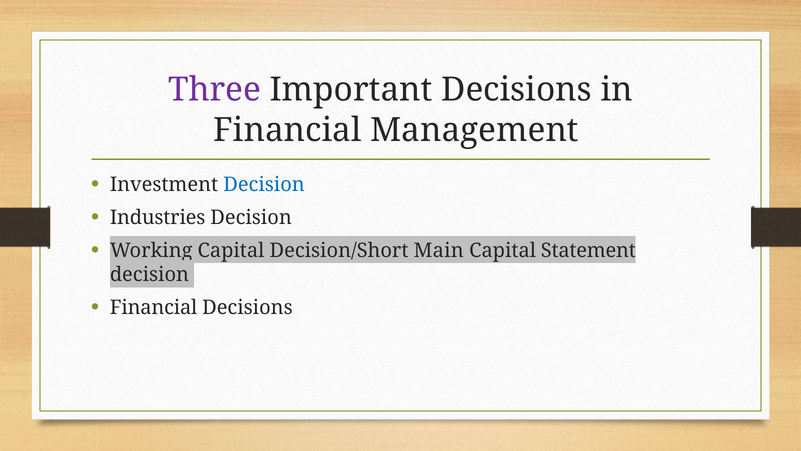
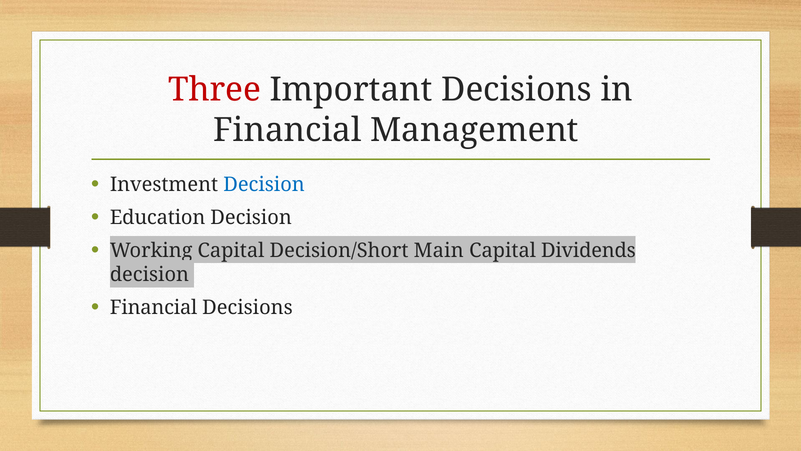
Three colour: purple -> red
Industries: Industries -> Education
Statement: Statement -> Dividends
